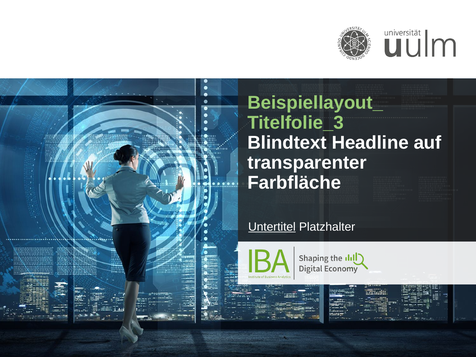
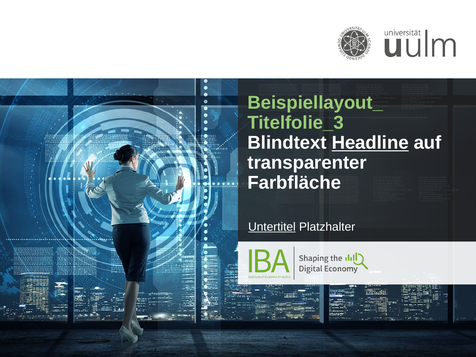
Headline underline: none -> present
